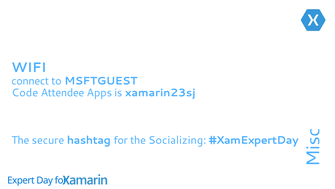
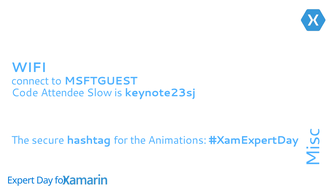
Apps: Apps -> Slow
xamarin23sj: xamarin23sj -> keynote23sj
Socializing: Socializing -> Animations
